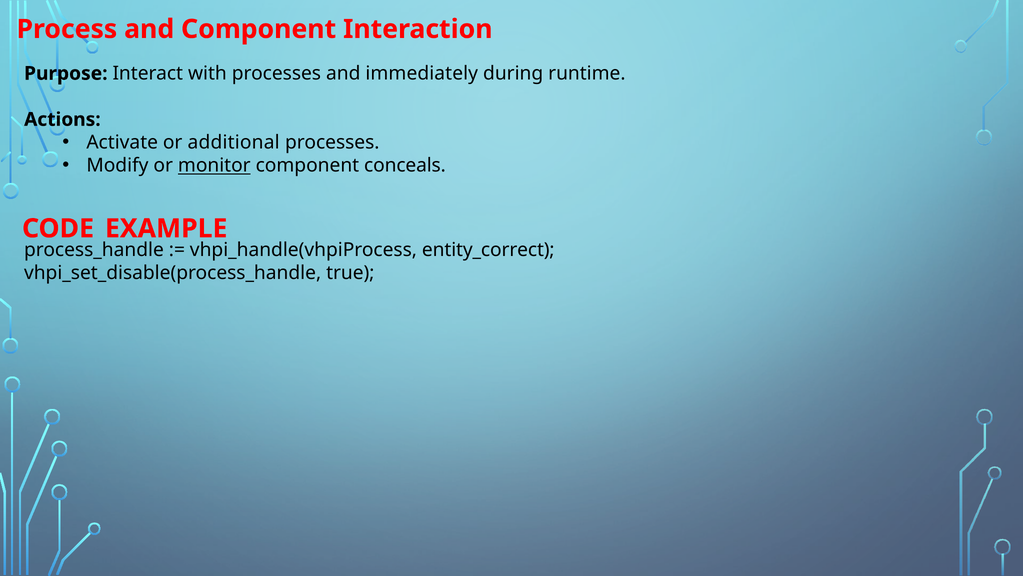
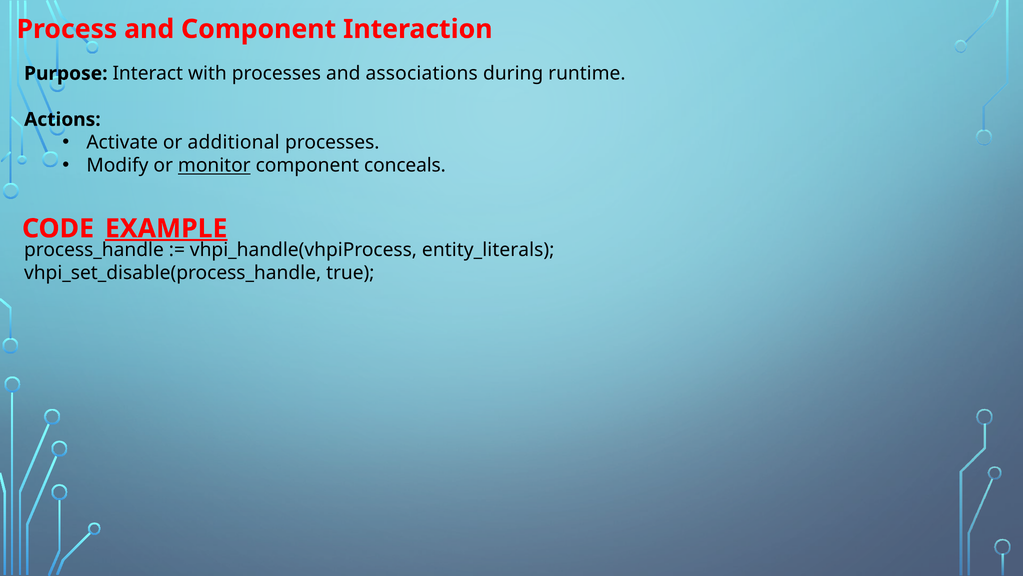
immediately: immediately -> associations
EXAMPLE underline: none -> present
entity_correct: entity_correct -> entity_literals
